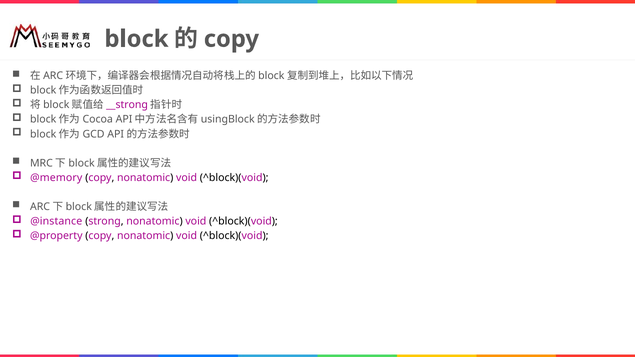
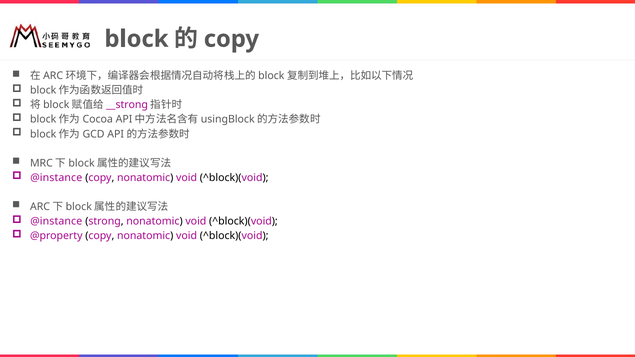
@memory at (56, 178): @memory -> @instance
